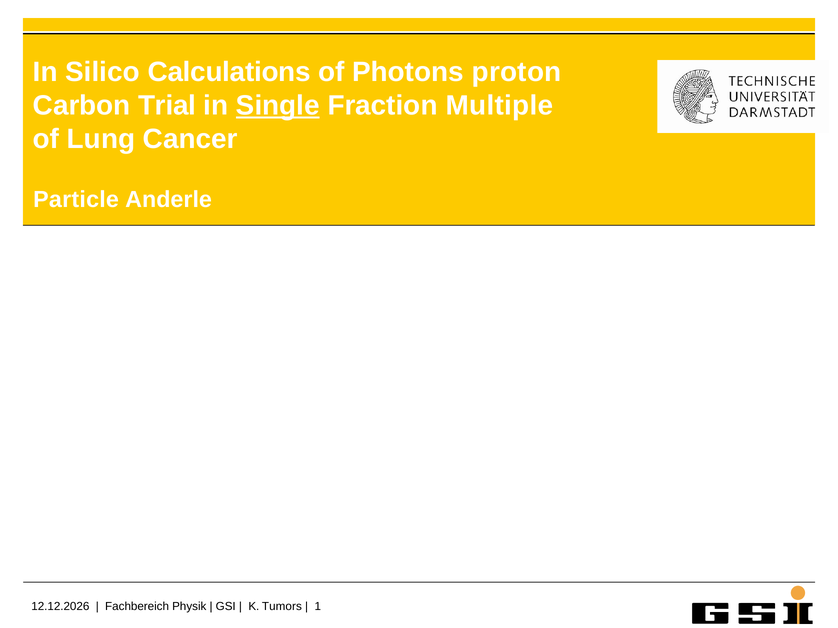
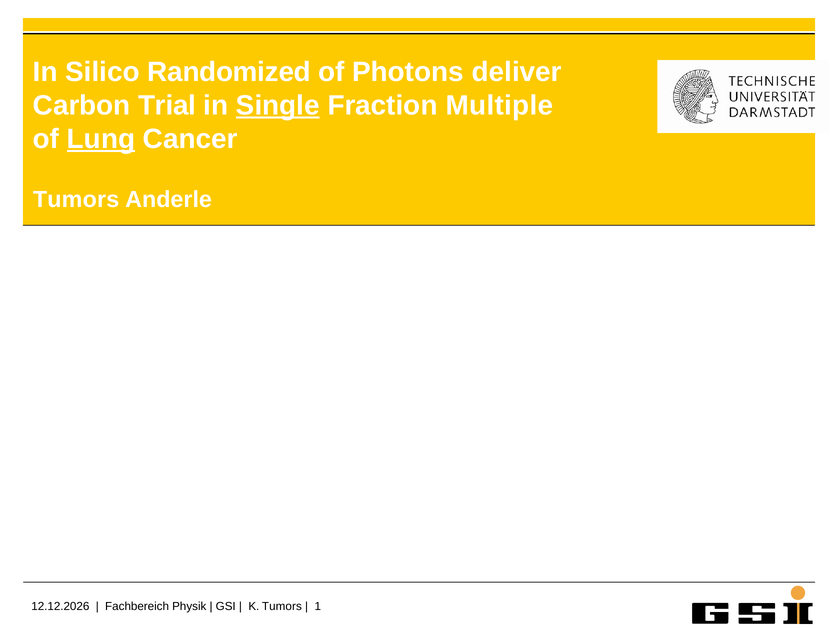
Calculations: Calculations -> Randomized
proton: proton -> deliver
Lung underline: none -> present
Particle at (76, 200): Particle -> Tumors
